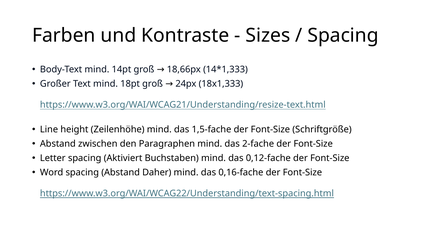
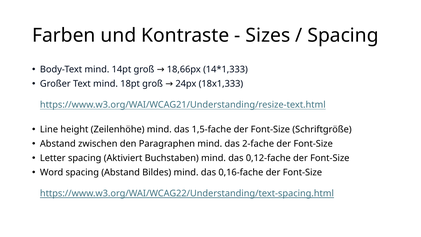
Daher: Daher -> Bildes
